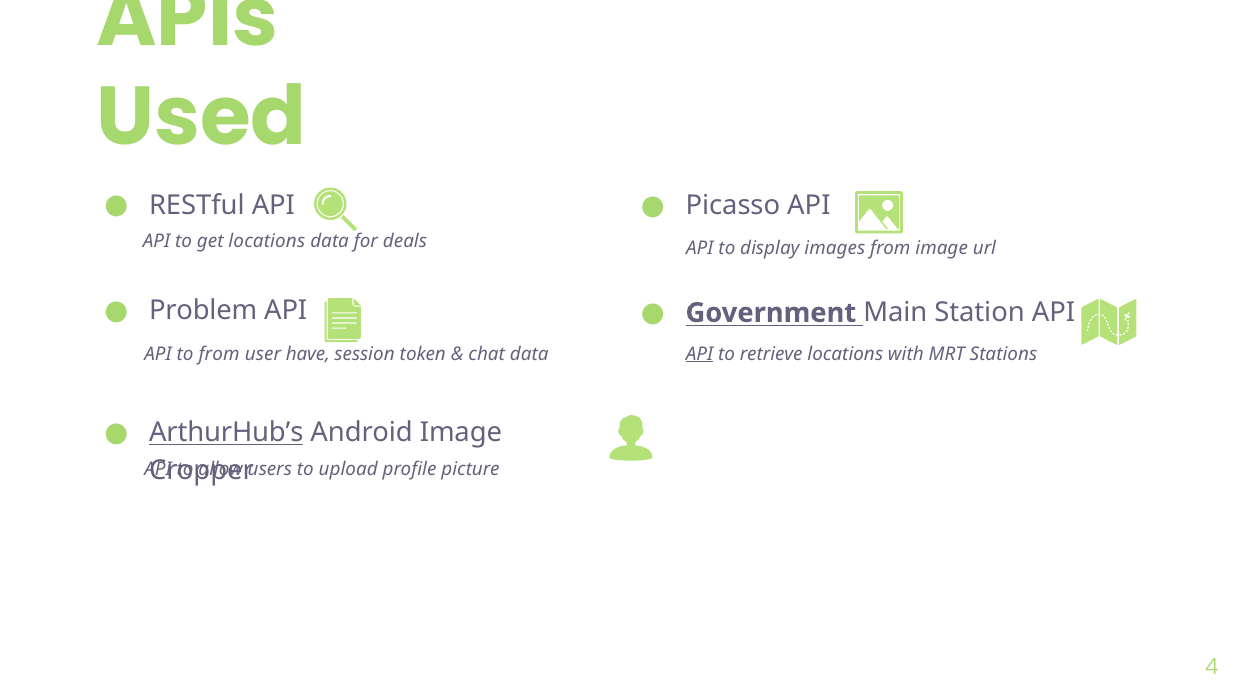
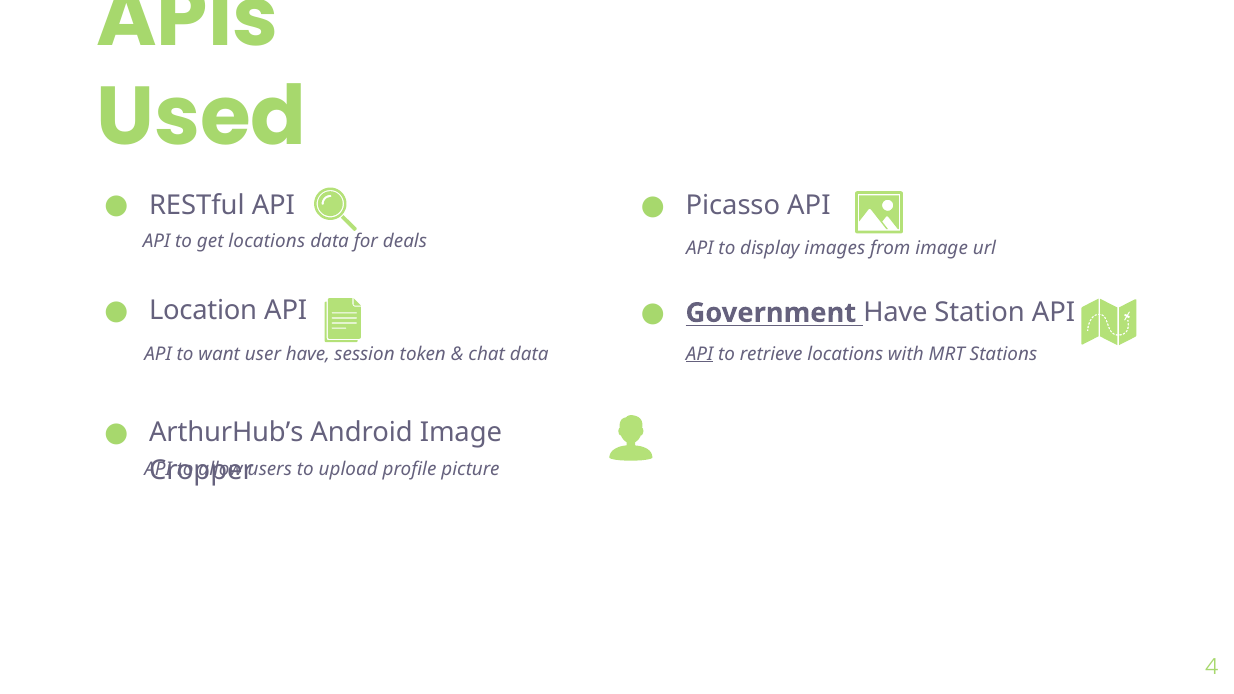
Problem: Problem -> Location
Government Main: Main -> Have
to from: from -> want
ArthurHub’s underline: present -> none
